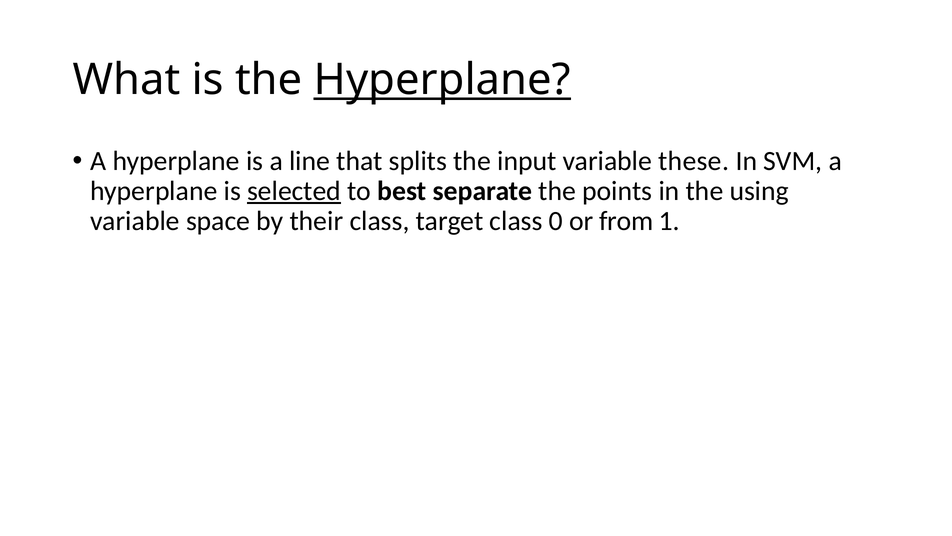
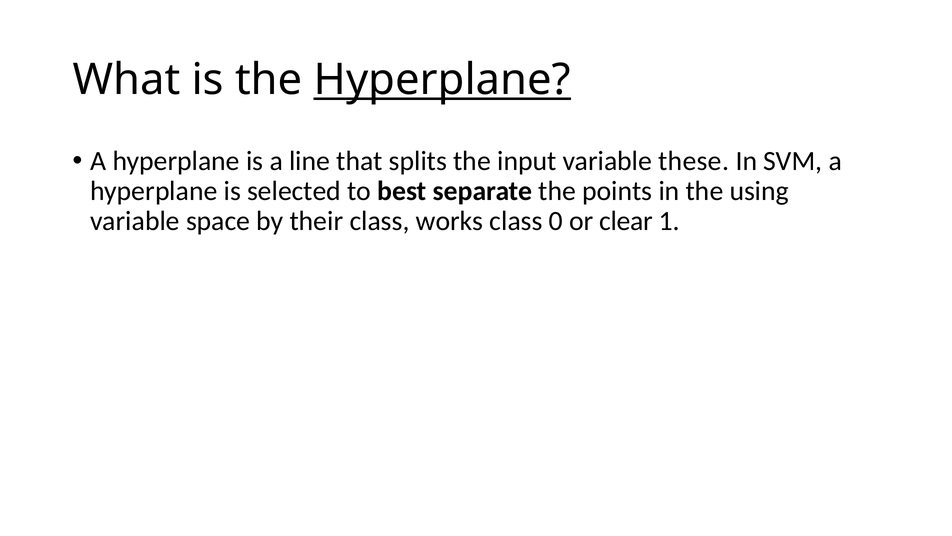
selected underline: present -> none
target: target -> works
from: from -> clear
